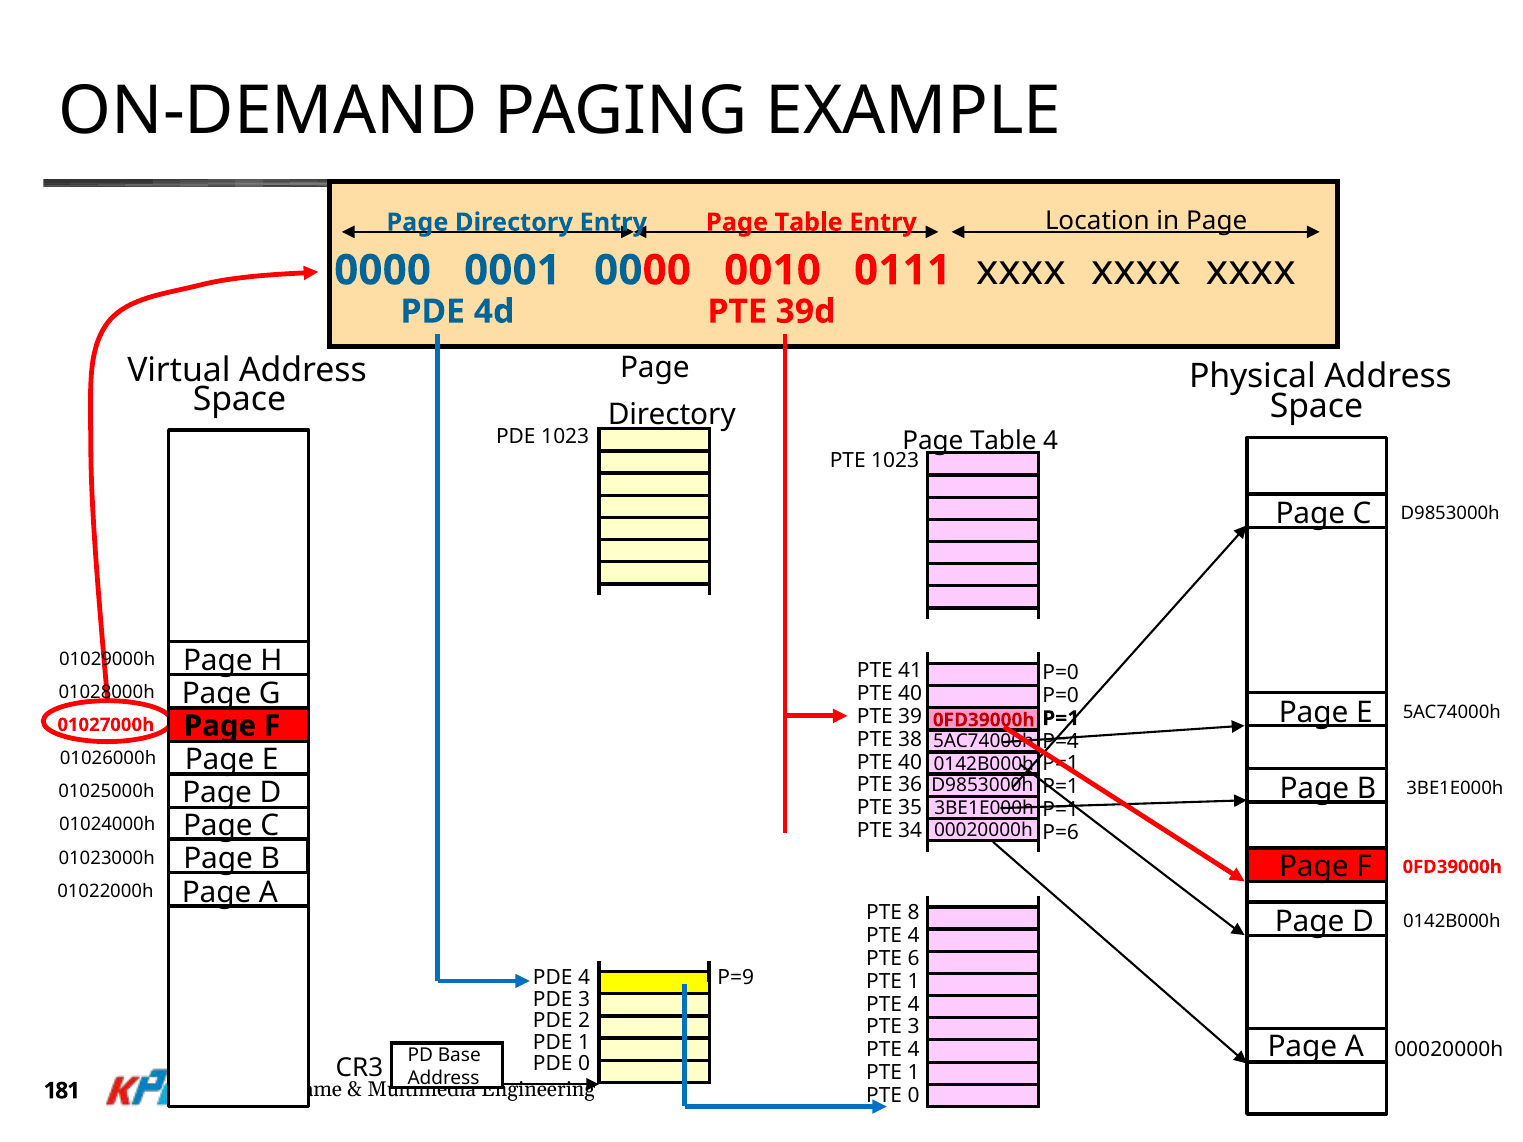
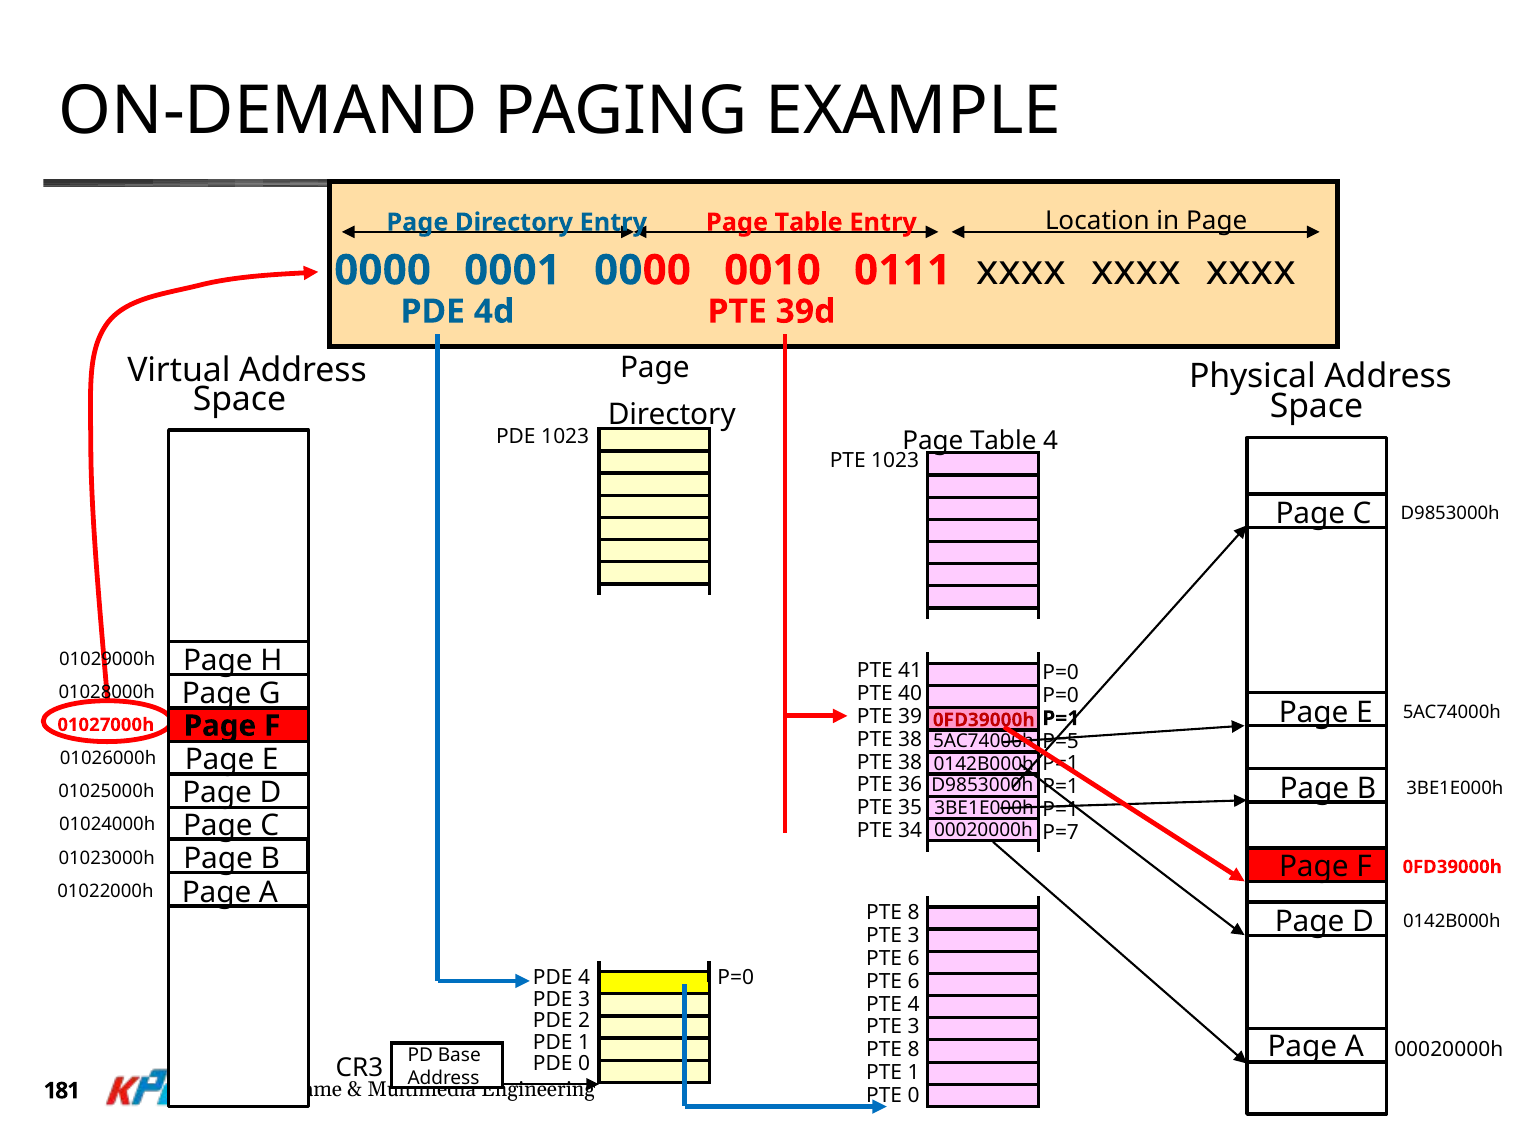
P=4: P=4 -> P=5
40 at (910, 762): 40 -> 38
P=6: P=6 -> P=7
4 at (914, 936): 4 -> 3
P=9 at (736, 978): P=9 -> P=0
1 at (914, 982): 1 -> 6
4 at (914, 1050): 4 -> 8
